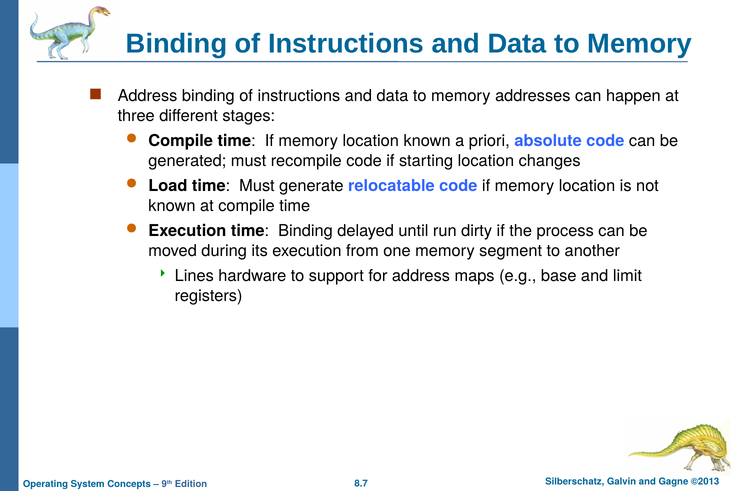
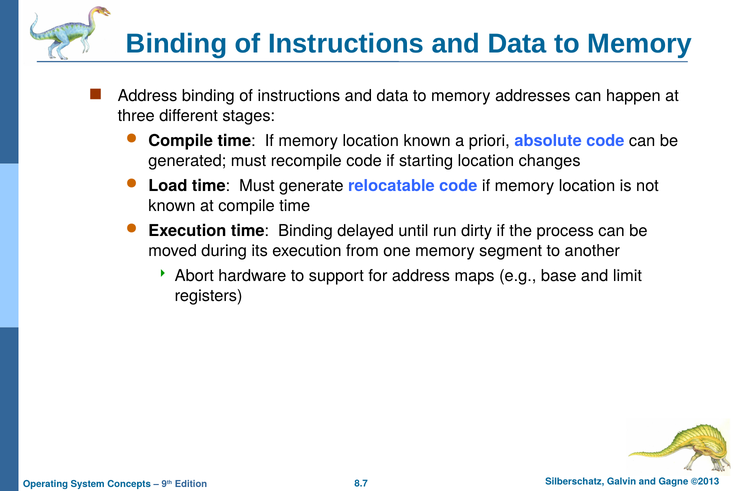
Lines: Lines -> Abort
